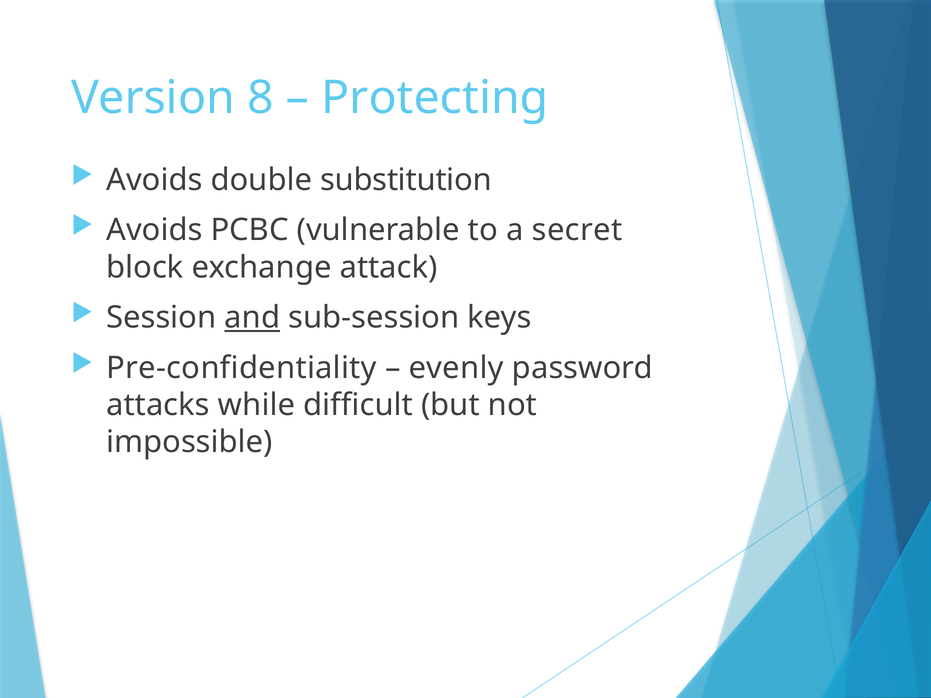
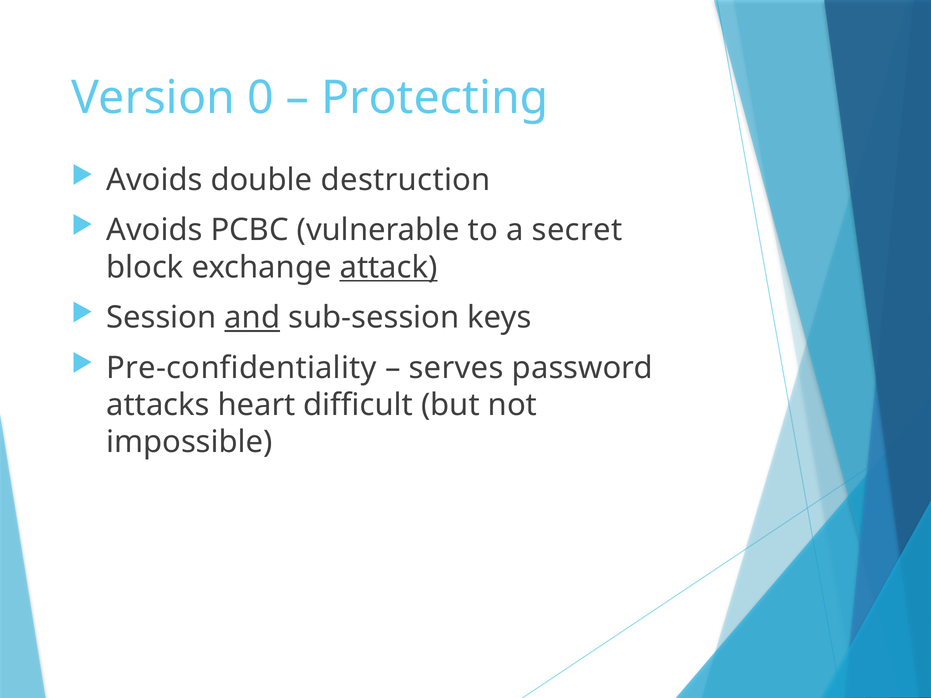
8: 8 -> 0
substitution: substitution -> destruction
attack underline: none -> present
evenly: evenly -> serves
while: while -> heart
